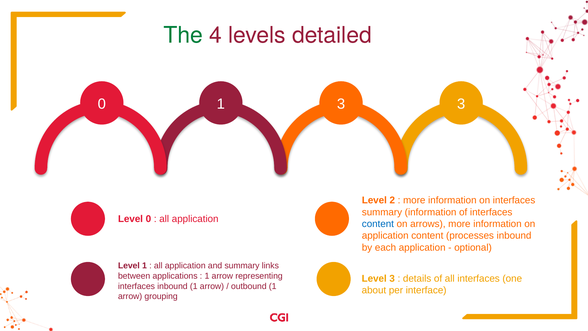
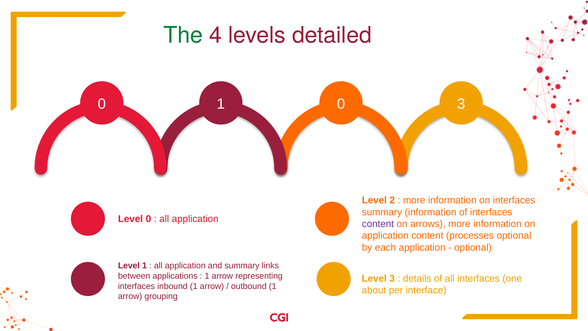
1 3: 3 -> 0
content at (378, 224) colour: blue -> purple
processes inbound: inbound -> optional
